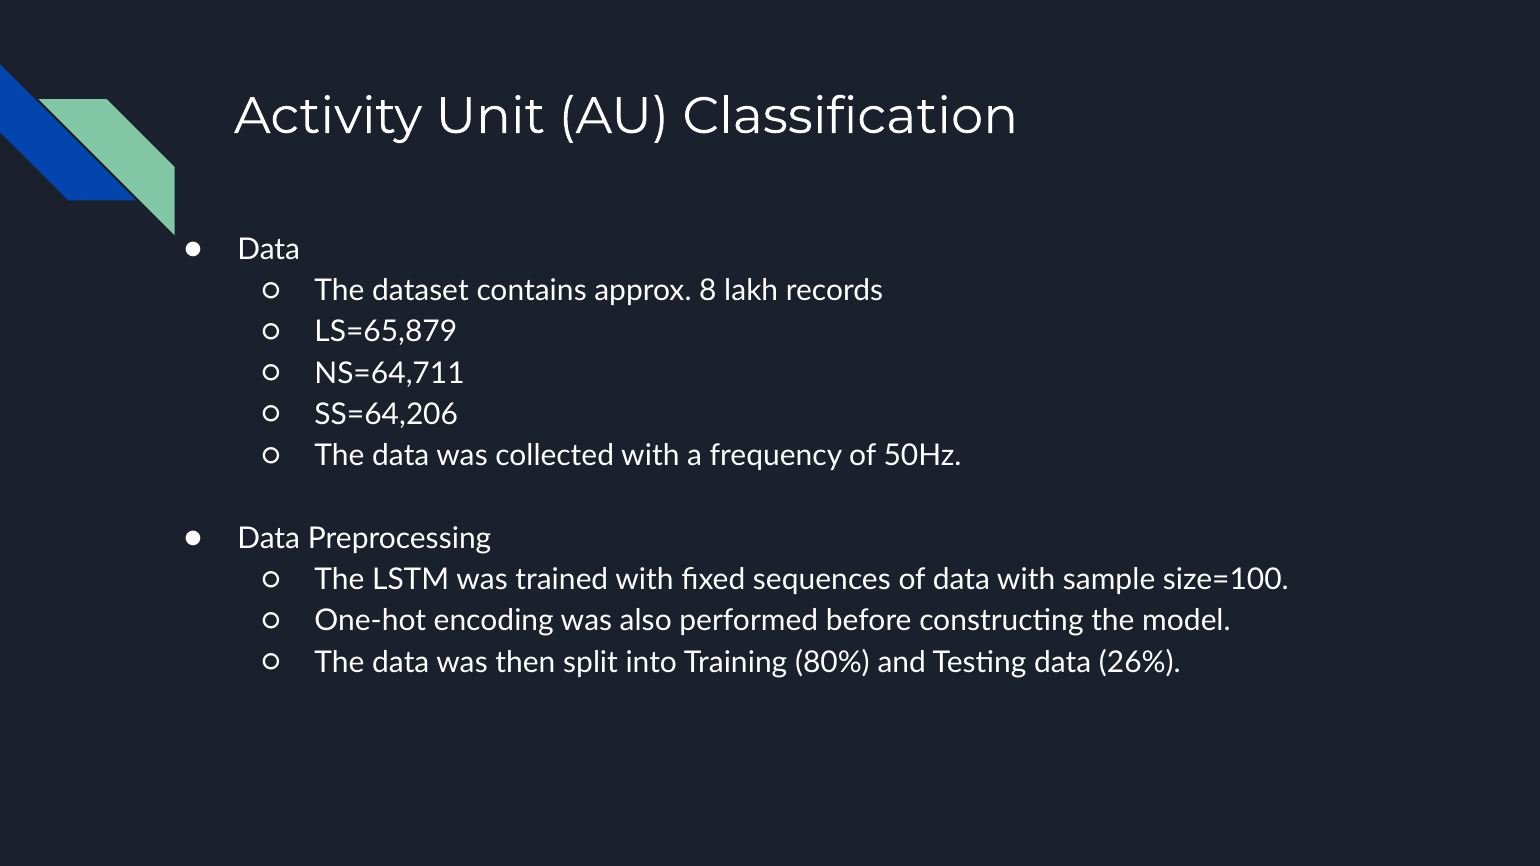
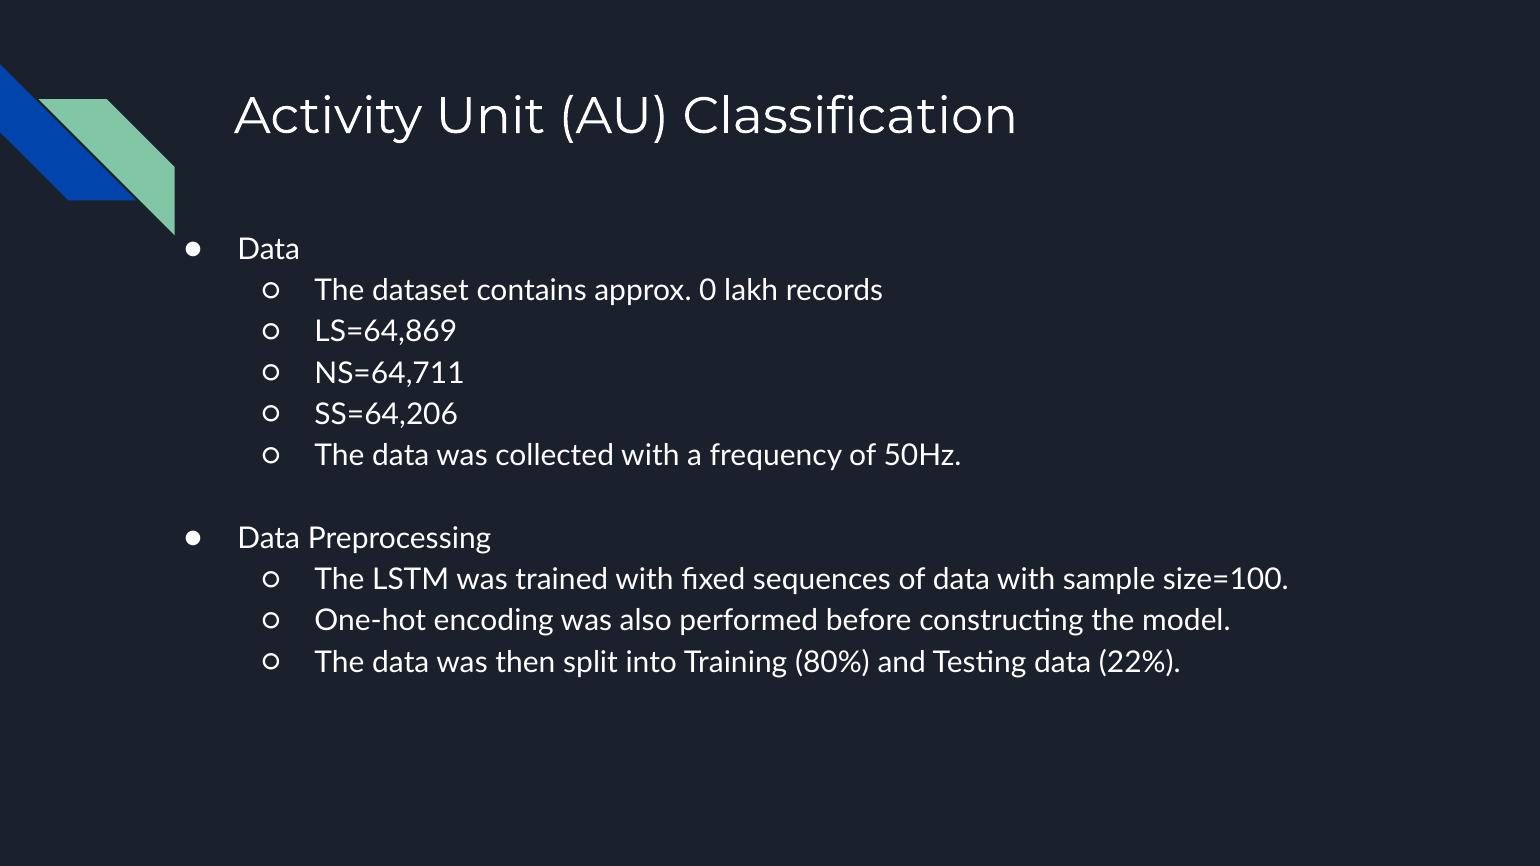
8: 8 -> 0
LS=65,879: LS=65,879 -> LS=64,869
26%: 26% -> 22%
